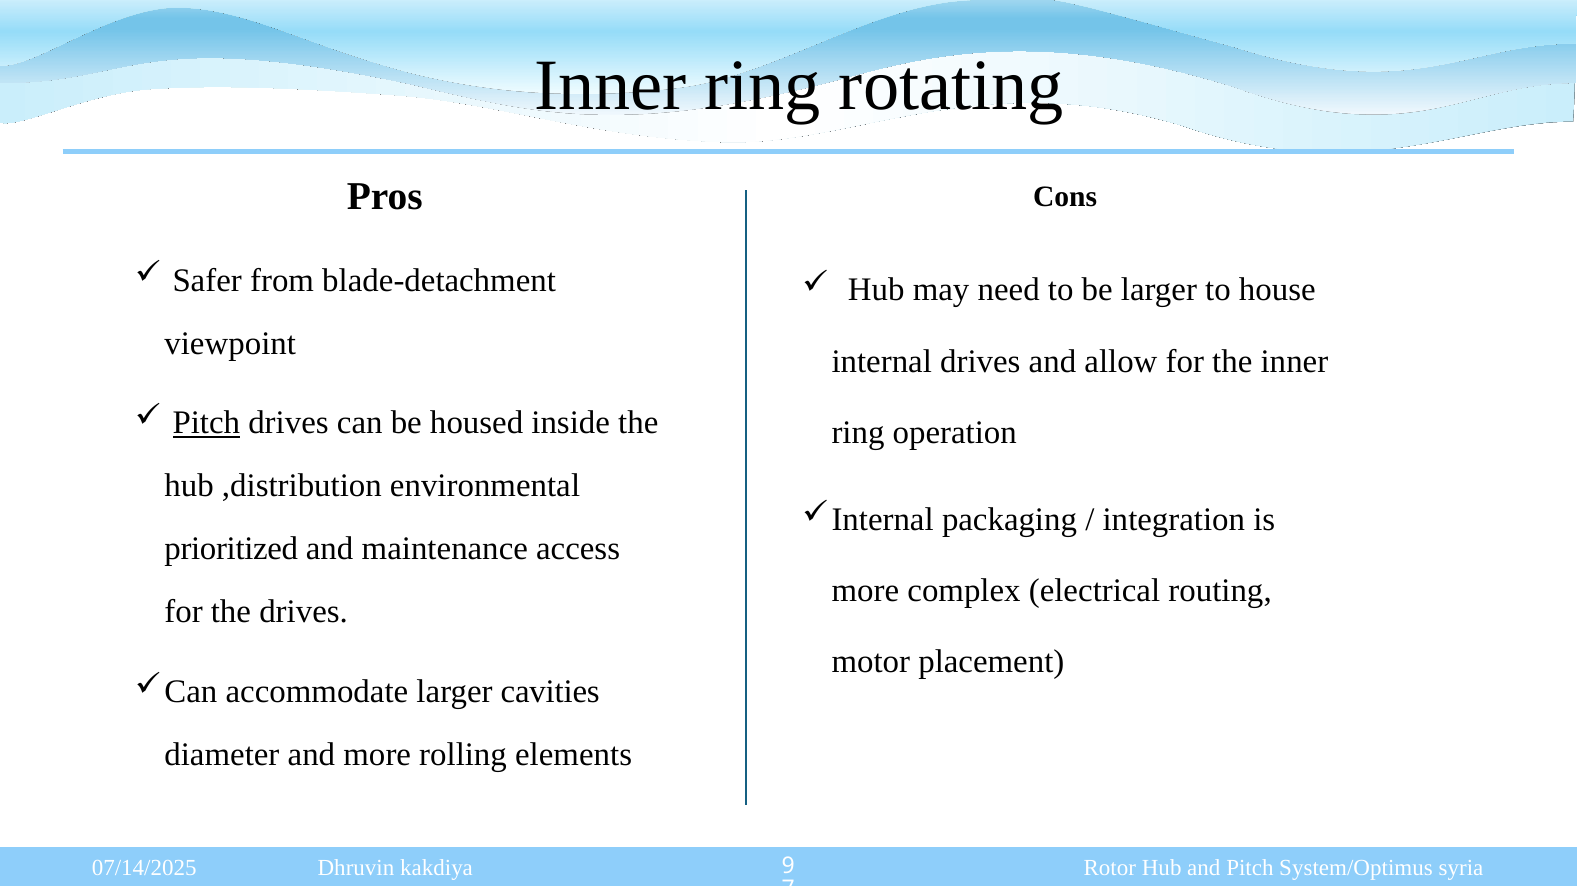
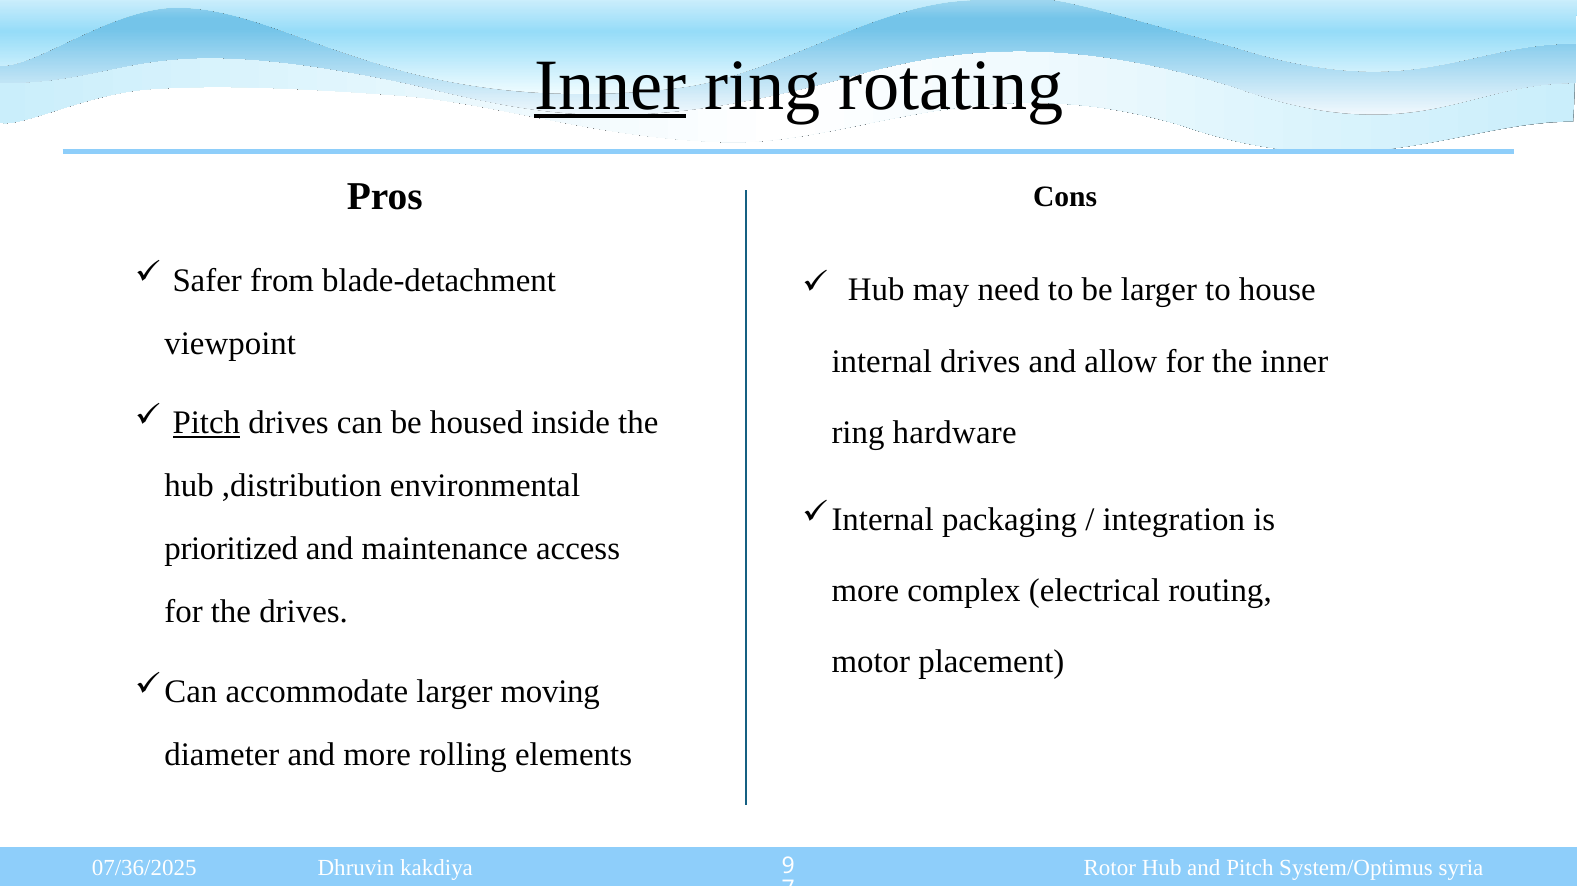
Inner at (610, 85) underline: none -> present
operation: operation -> hardware
cavities: cavities -> moving
07/14/2025: 07/14/2025 -> 07/36/2025
